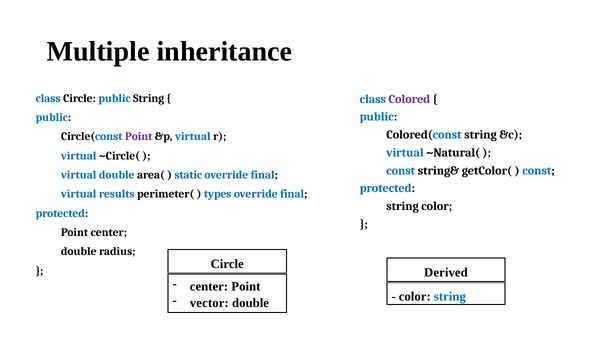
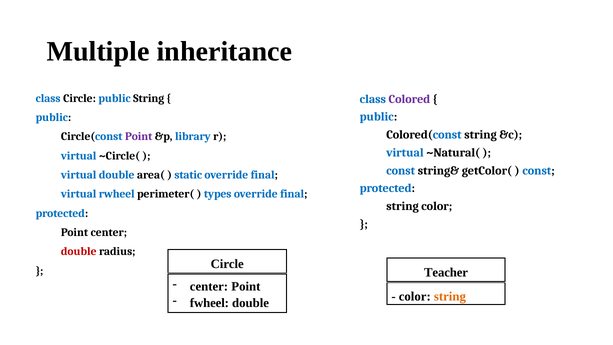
&p virtual: virtual -> library
results: results -> rwheel
double at (79, 251) colour: black -> red
Derived: Derived -> Teacher
string at (450, 296) colour: blue -> orange
vector: vector -> fwheel
